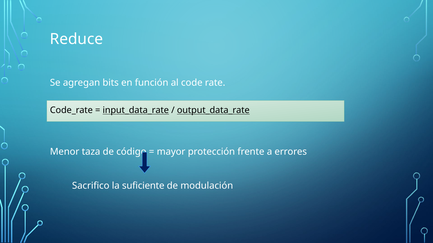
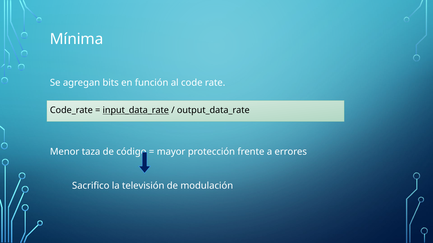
Reduce: Reduce -> Mínima
output_data_rate underline: present -> none
suficiente: suficiente -> televisión
